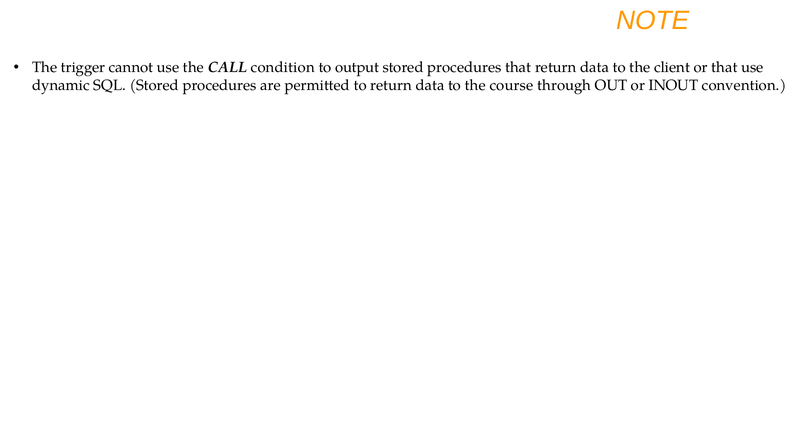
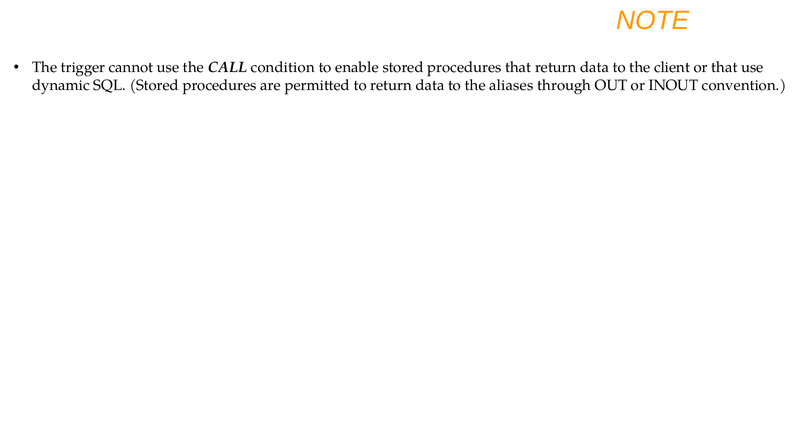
output: output -> enable
course: course -> aliases
